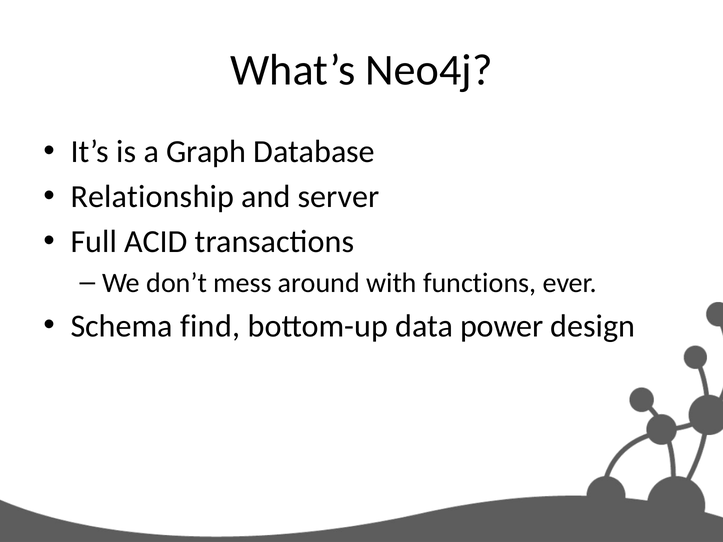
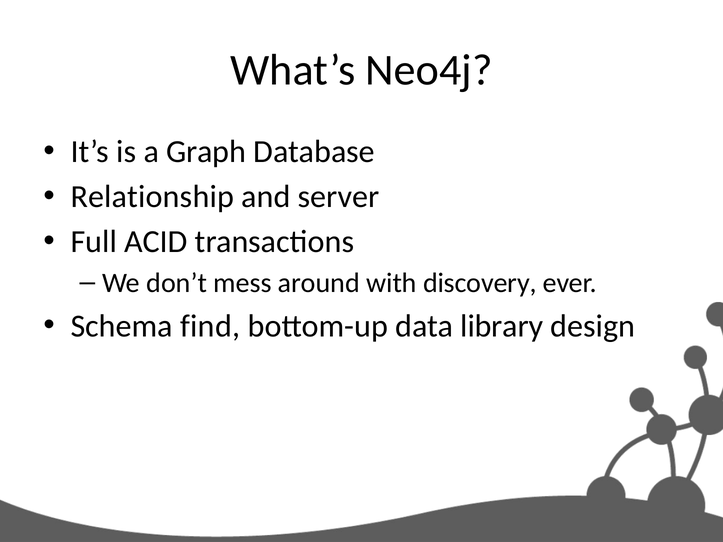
functions: functions -> discovery
power: power -> library
